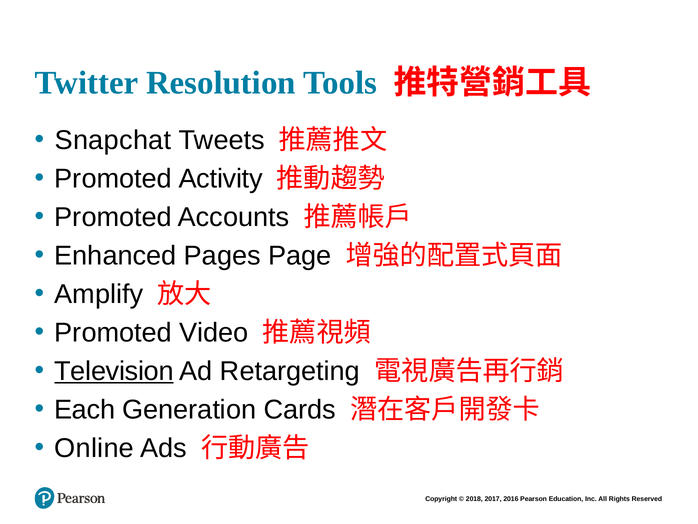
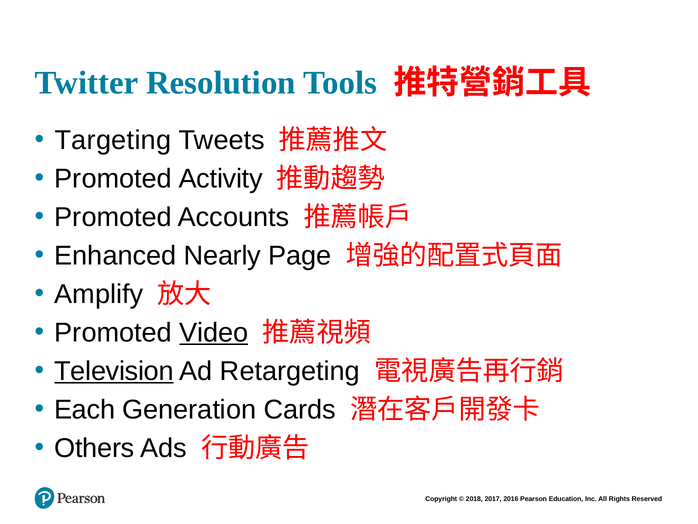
Snapchat: Snapchat -> Targeting
Pages: Pages -> Nearly
Video underline: none -> present
Online: Online -> Others
